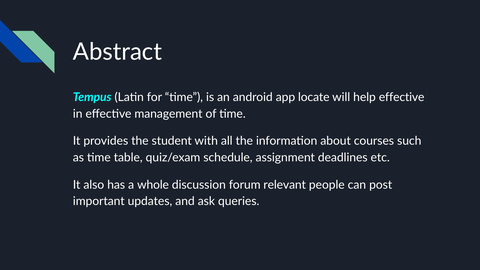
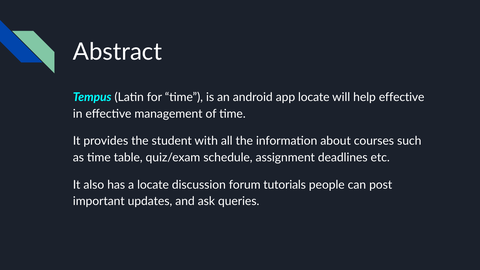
a whole: whole -> locate
relevant: relevant -> tutorials
